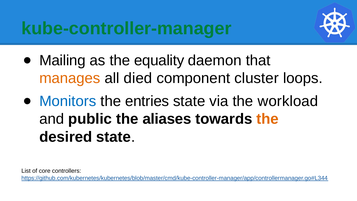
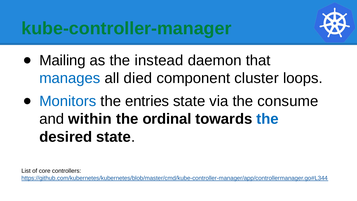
equality: equality -> instead
manages colour: orange -> blue
workload: workload -> consume
public: public -> within
aliases: aliases -> ordinal
the at (268, 119) colour: orange -> blue
